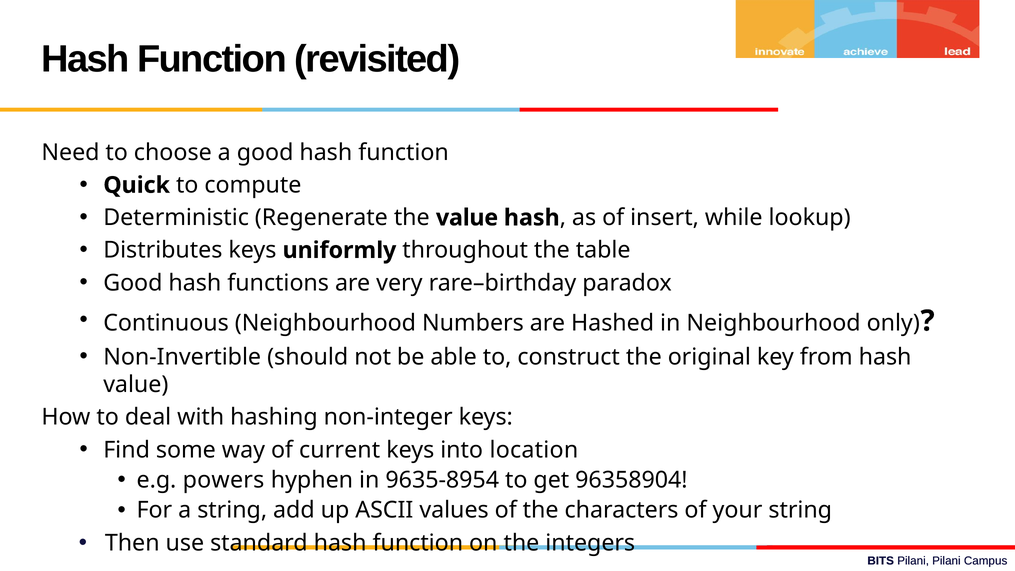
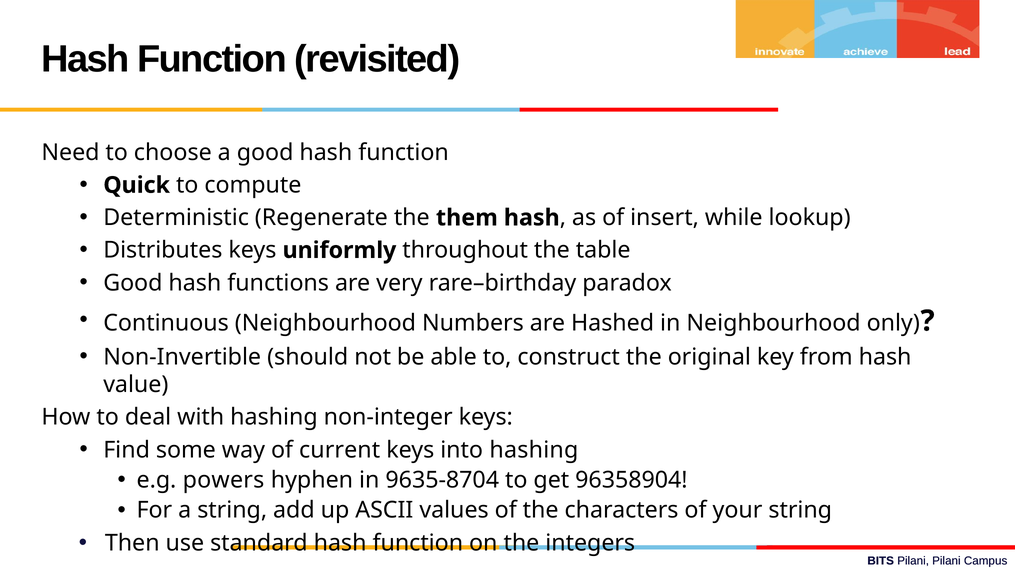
the value: value -> them
into location: location -> hashing
9635-8954: 9635-8954 -> 9635-8704
